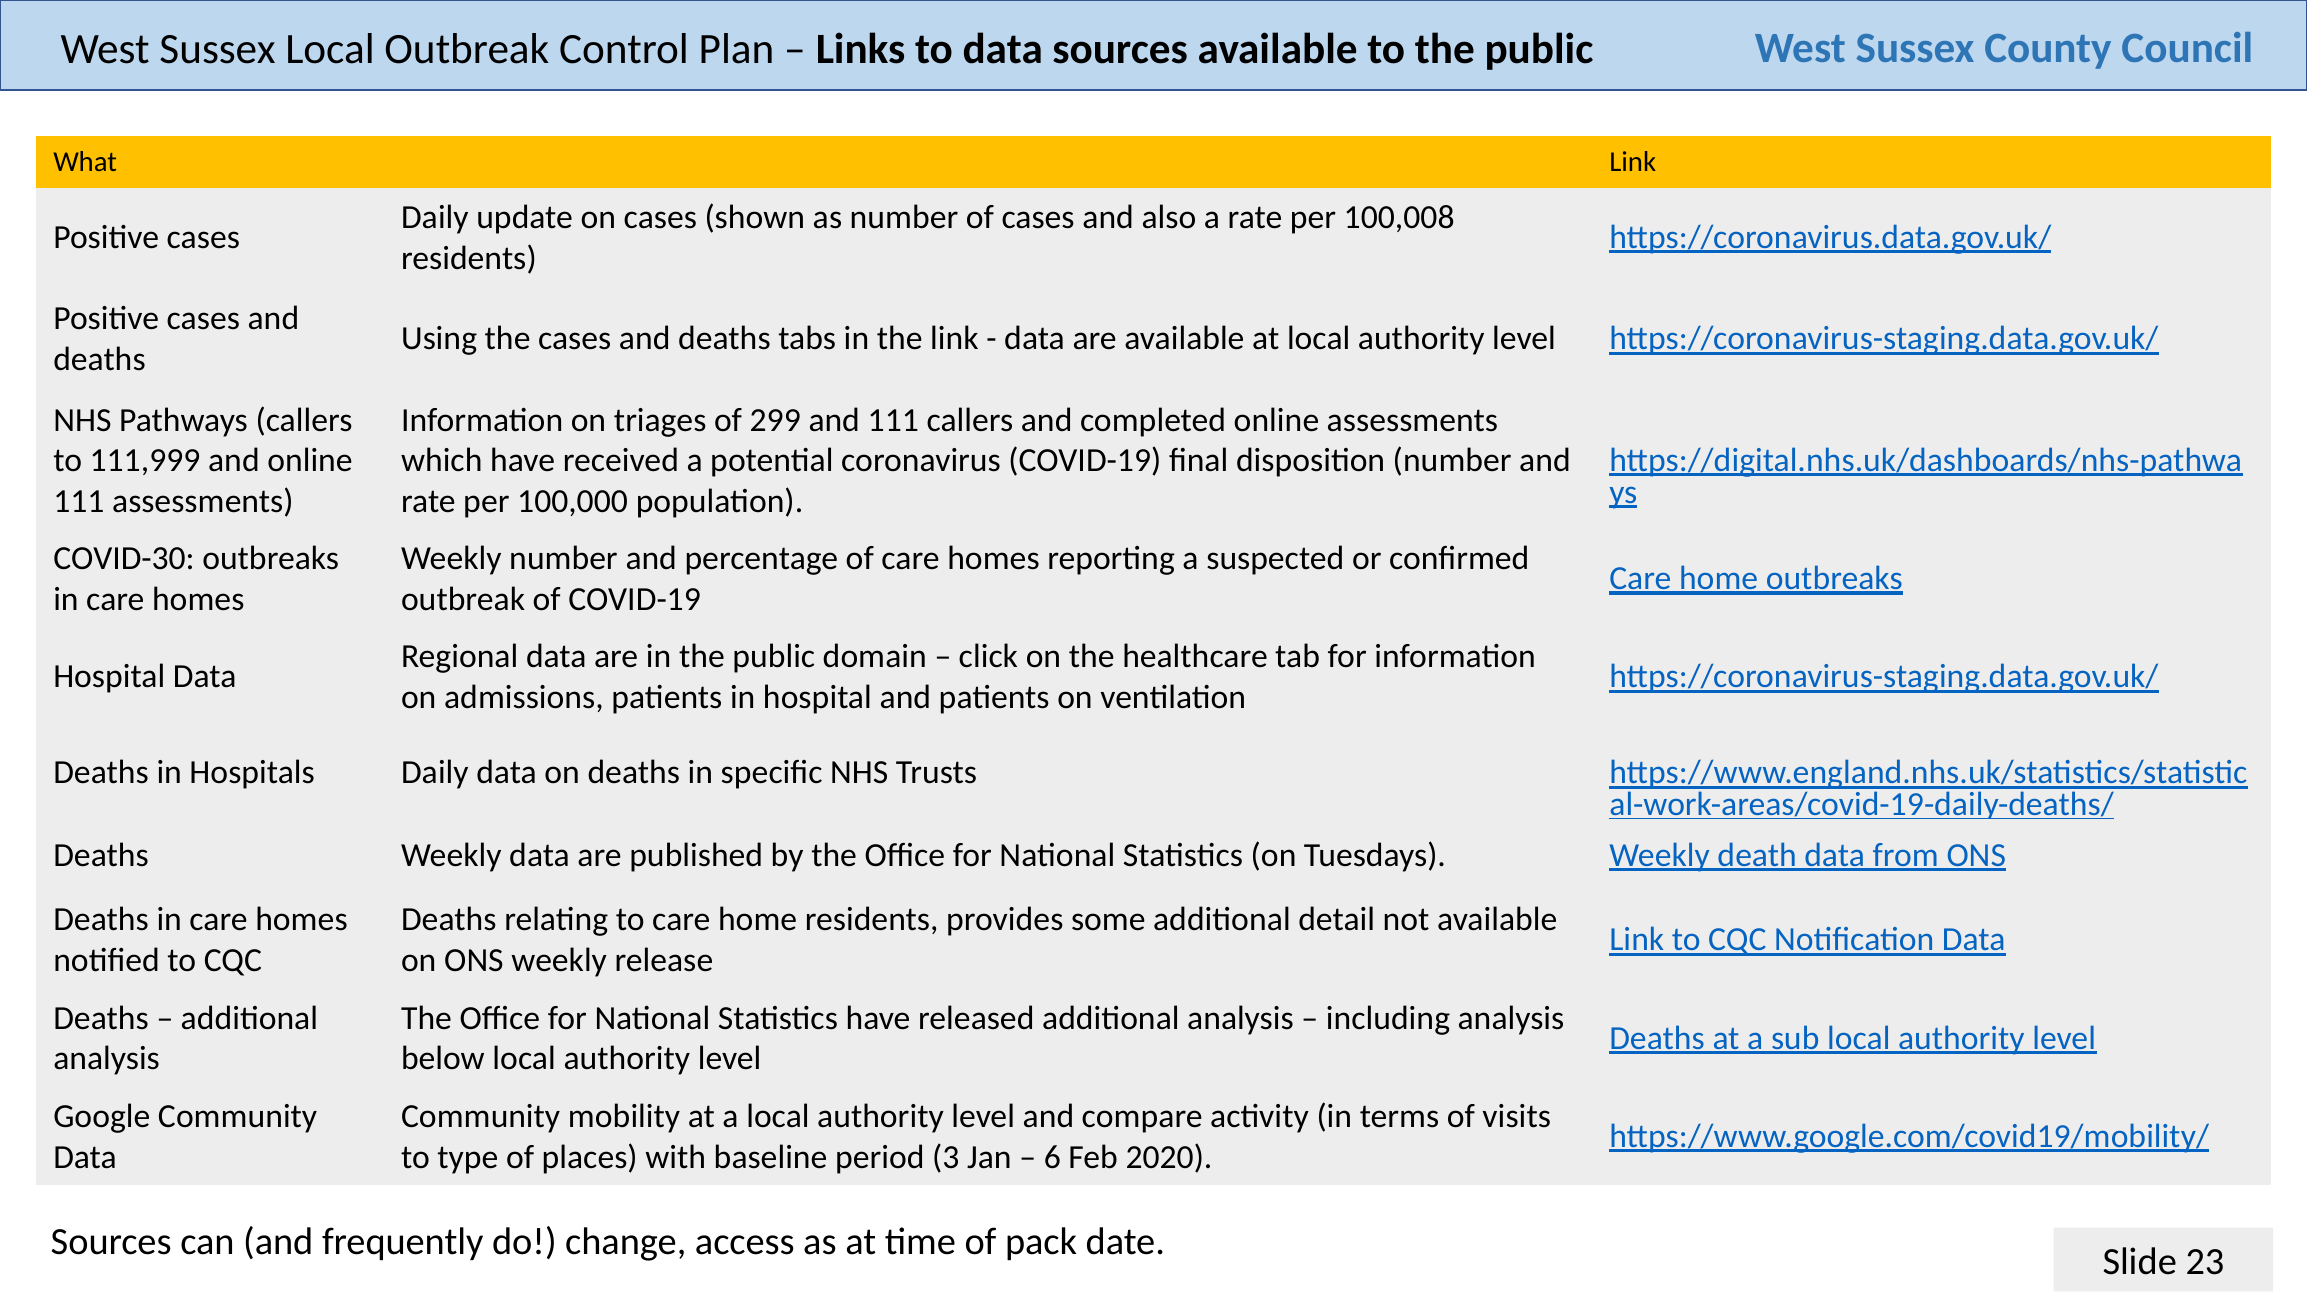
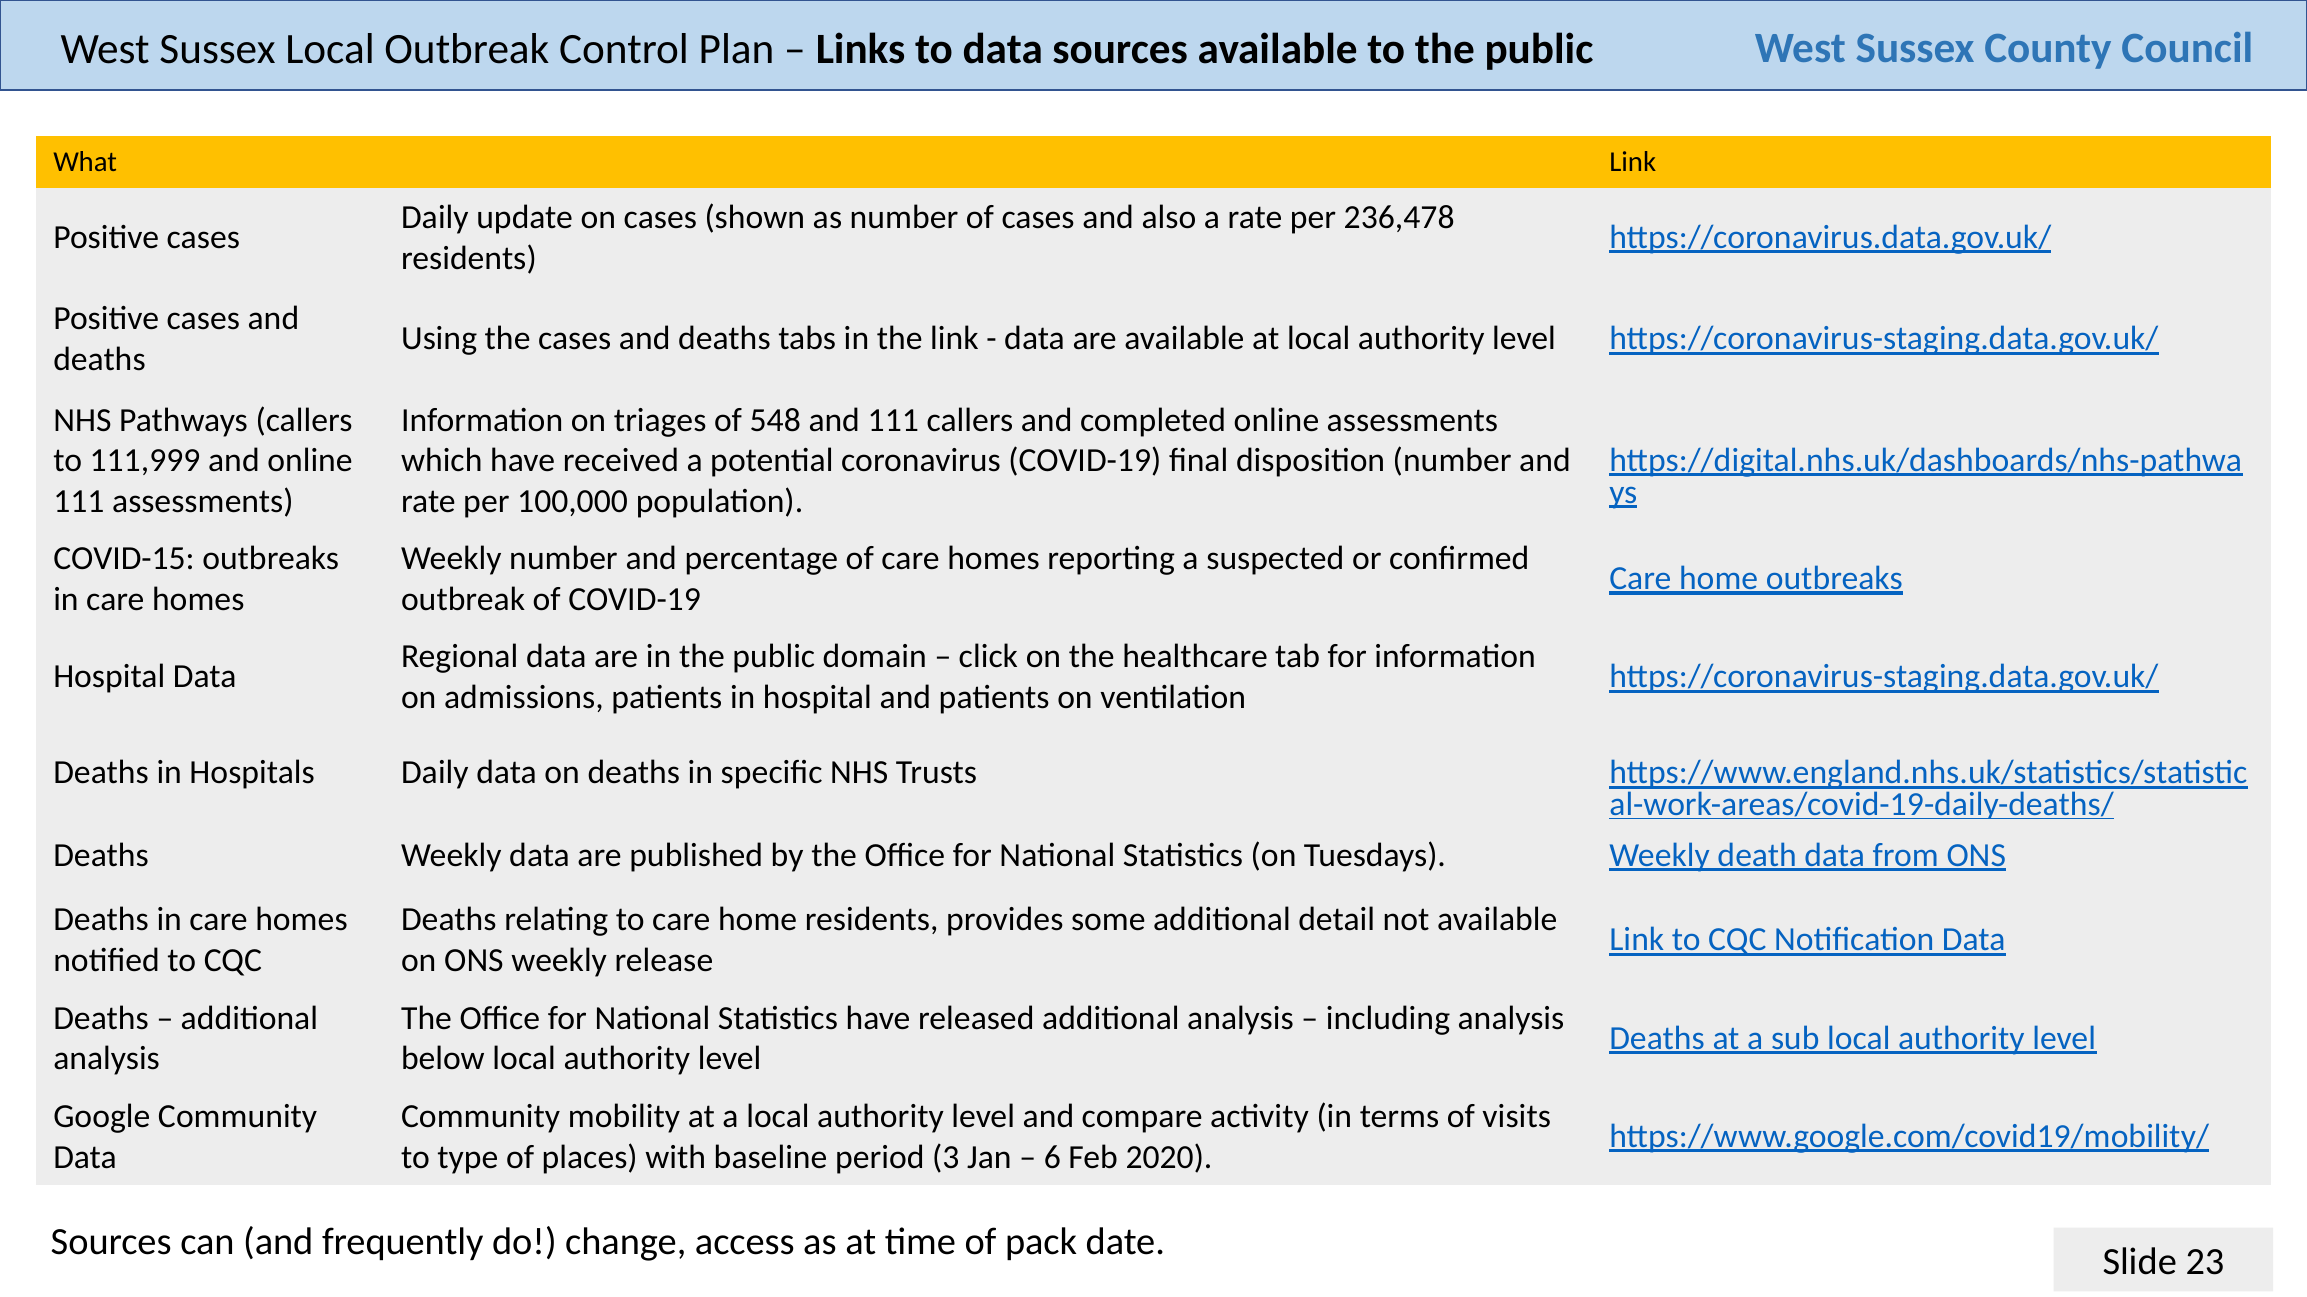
100,008: 100,008 -> 236,478
299: 299 -> 548
COVID-30: COVID-30 -> COVID-15
